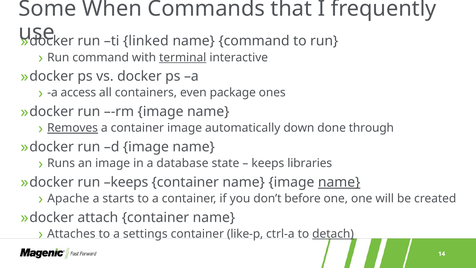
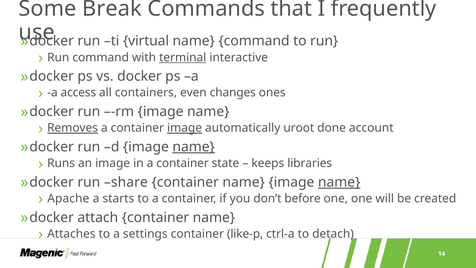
When: When -> Break
linked: linked -> virtual
package: package -> changes
image at (185, 128) underline: none -> present
down: down -> uroot
through: through -> account
name at (194, 147) underline: none -> present
in a database: database -> container
run keeps: keeps -> share
detach underline: present -> none
